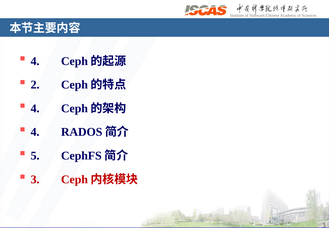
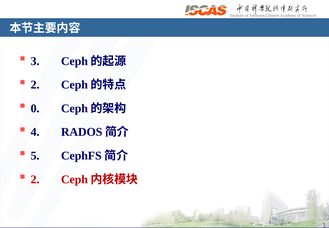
4 at (35, 61): 4 -> 3
4 at (35, 108): 4 -> 0
3 at (35, 179): 3 -> 2
